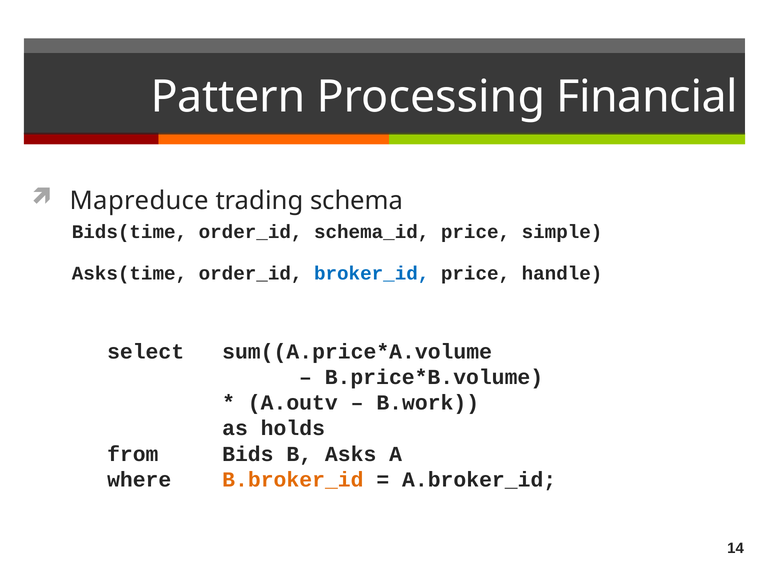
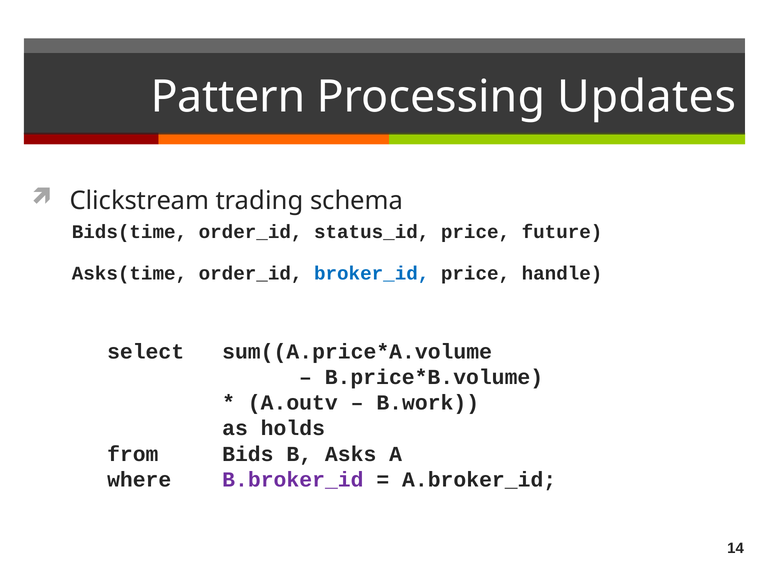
Financial: Financial -> Updates
Mapreduce: Mapreduce -> Clickstream
schema_id: schema_id -> status_id
simple: simple -> future
B.broker_id colour: orange -> purple
